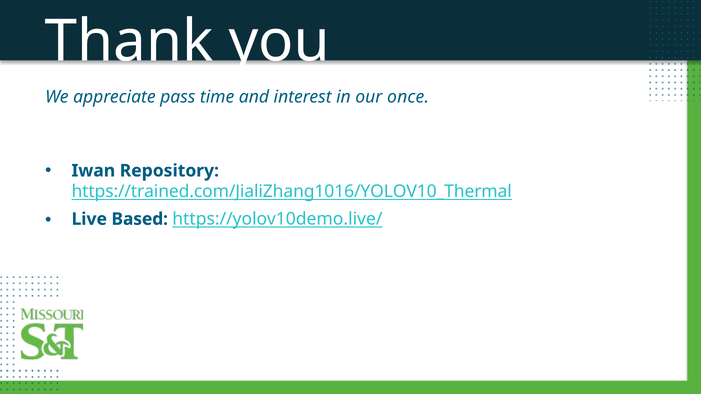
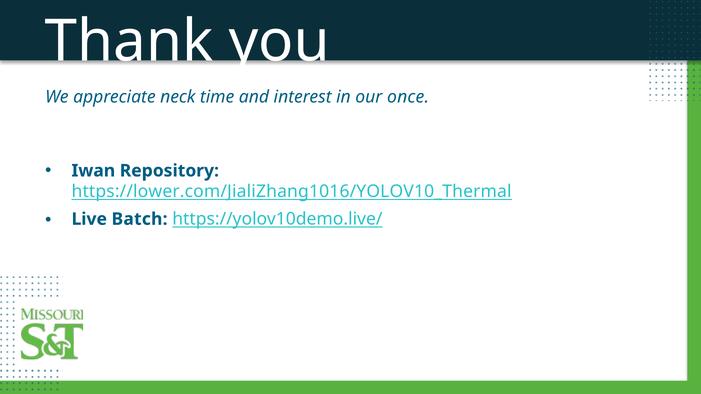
pass: pass -> neck
https://trained.com/JialiZhang1016/YOLOV10_Thermal: https://trained.com/JialiZhang1016/YOLOV10_Thermal -> https://lower.com/JialiZhang1016/YOLOV10_Thermal
Based: Based -> Batch
